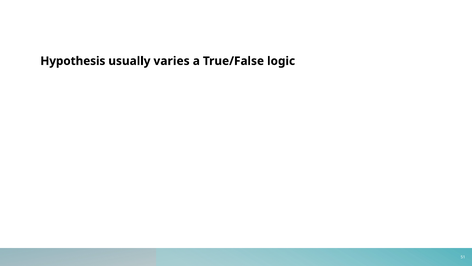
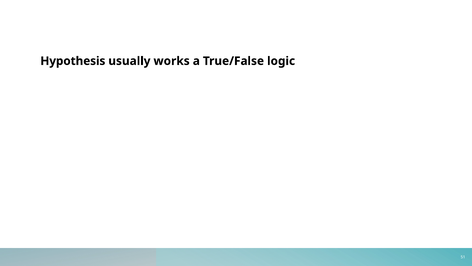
varies: varies -> works
